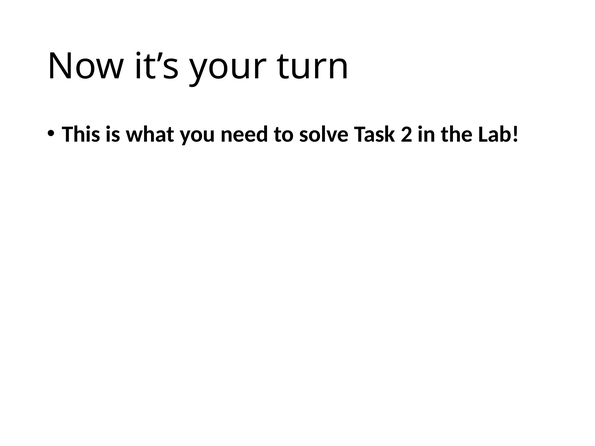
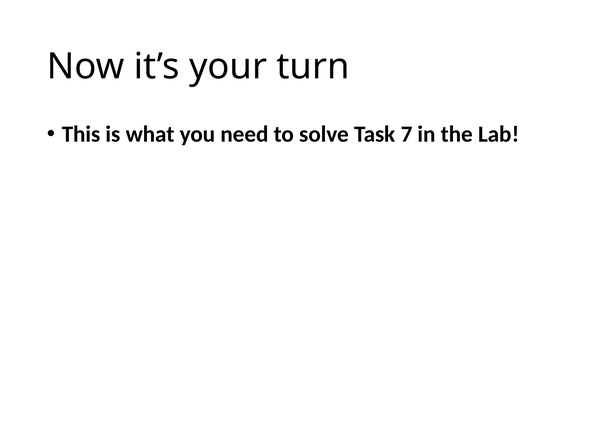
2: 2 -> 7
